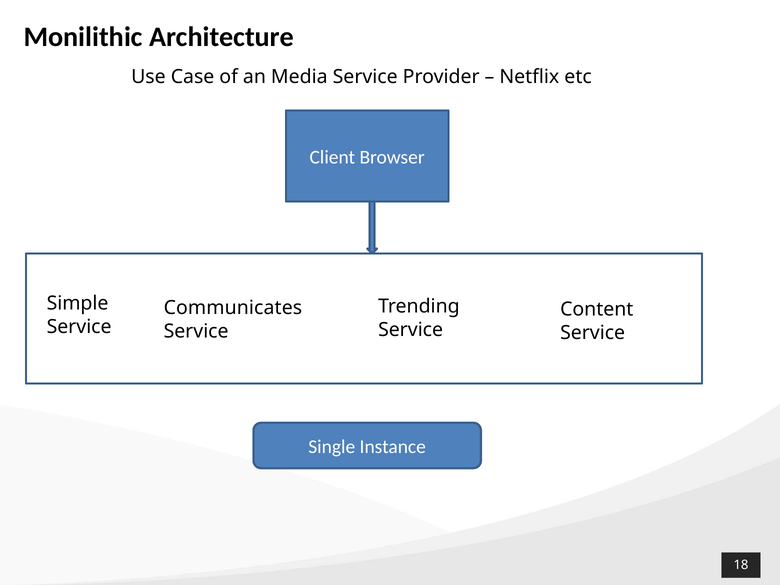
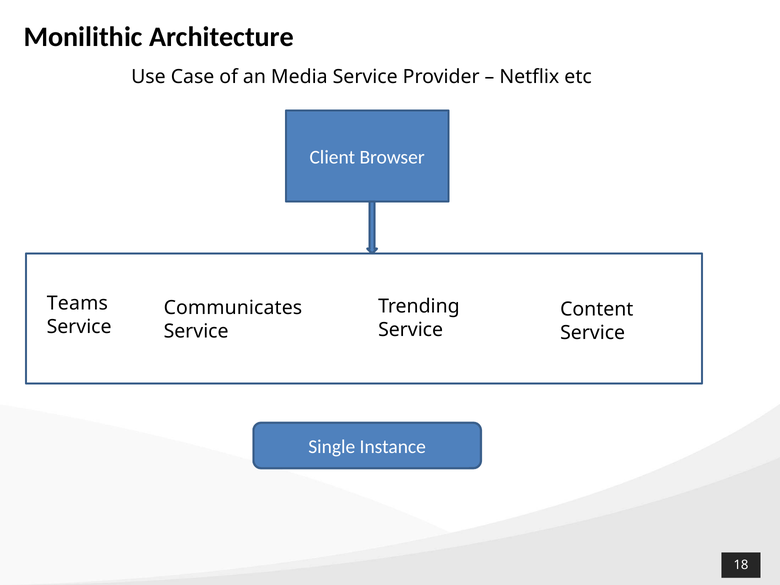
Simple: Simple -> Teams
